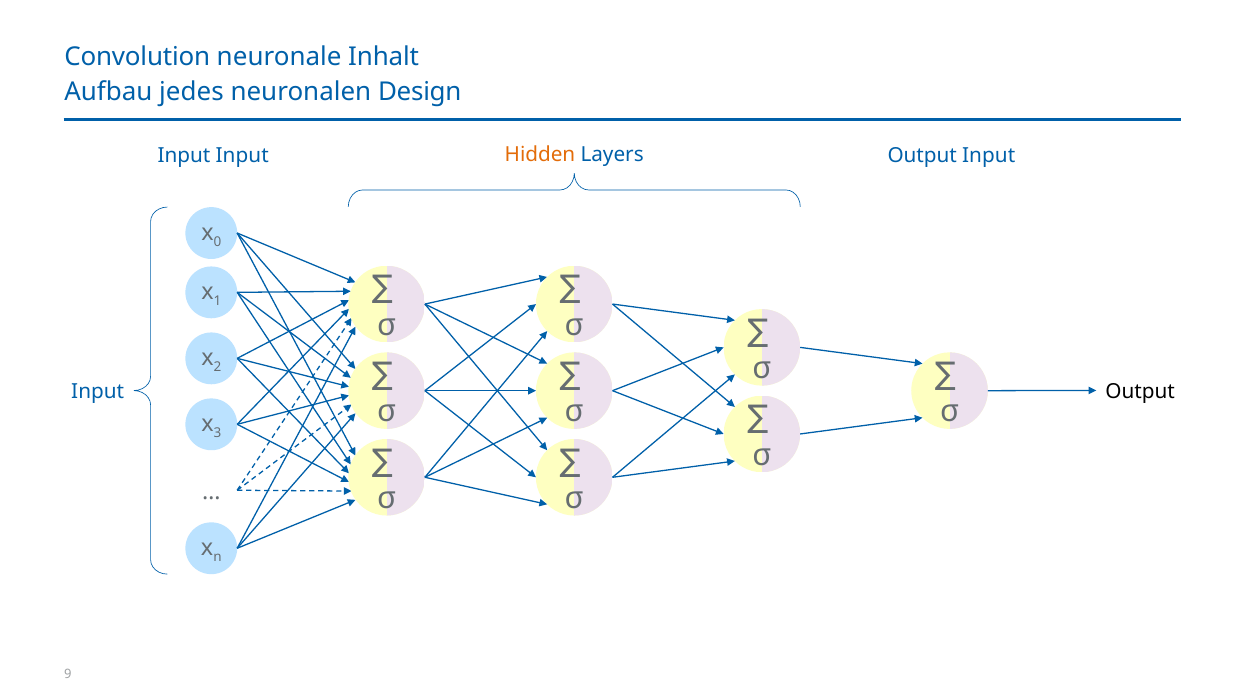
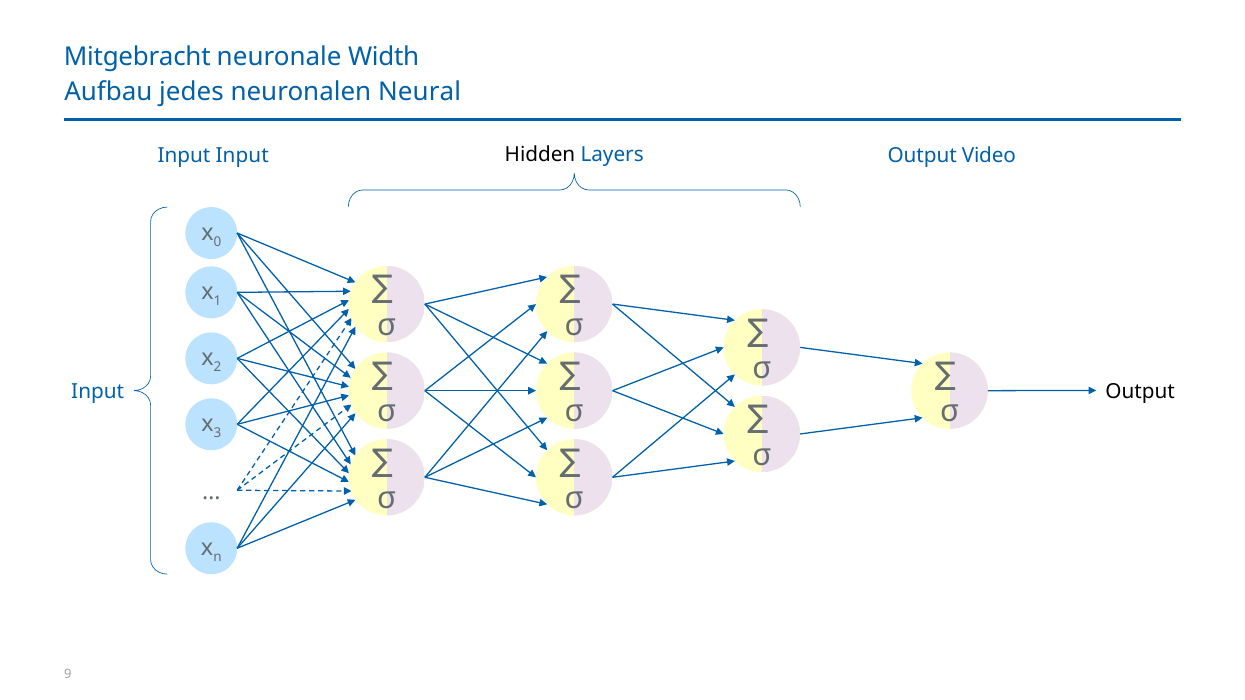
Convolution: Convolution -> Mitgebracht
Inhalt: Inhalt -> Width
Design: Design -> Neural
Hidden colour: orange -> black
Input at (989, 156): Input -> Video
